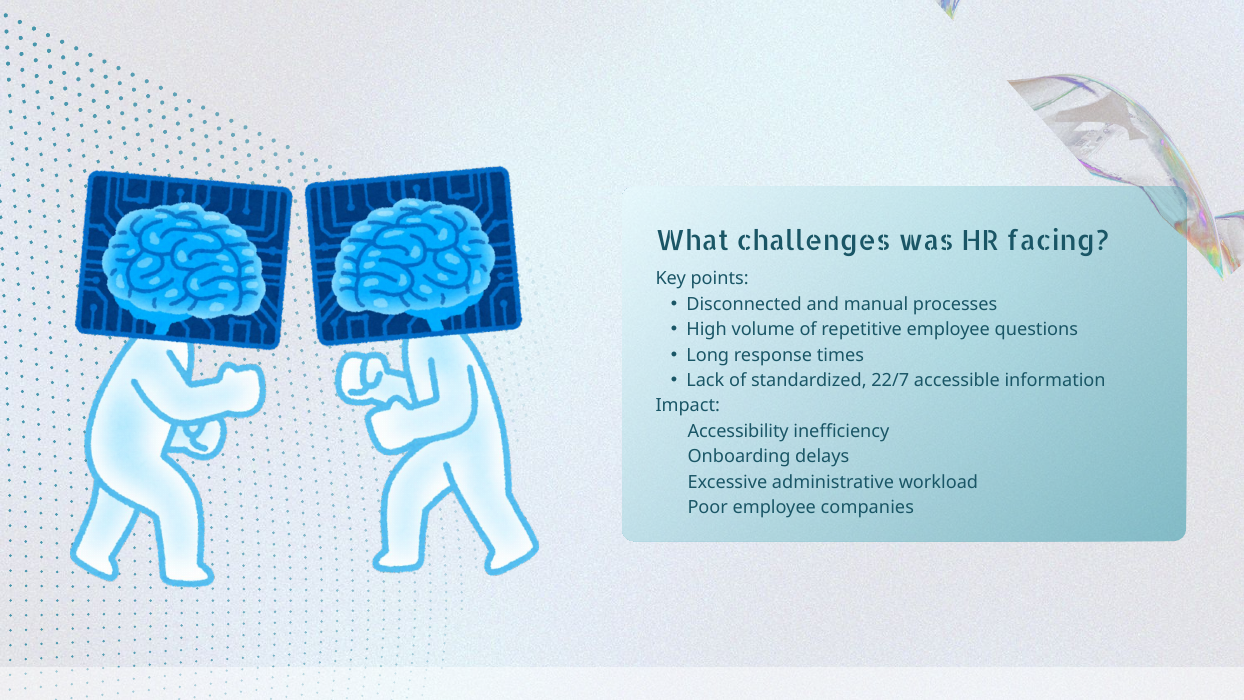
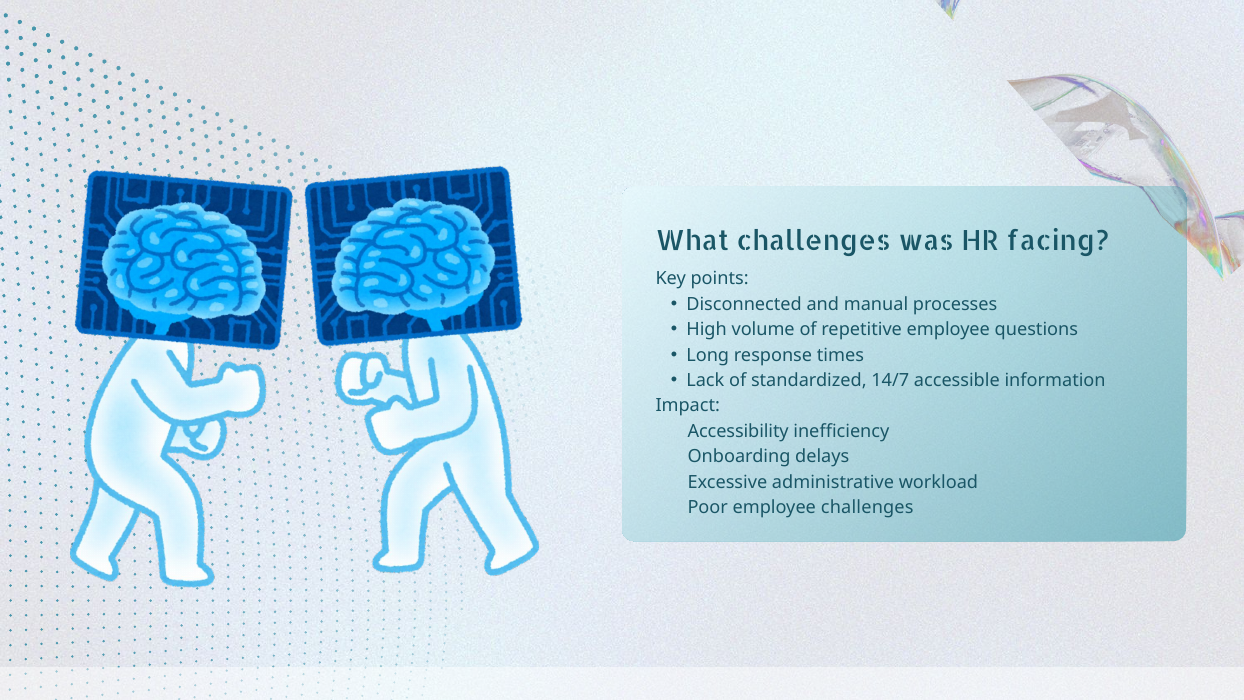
22/7: 22/7 -> 14/7
employee companies: companies -> challenges
